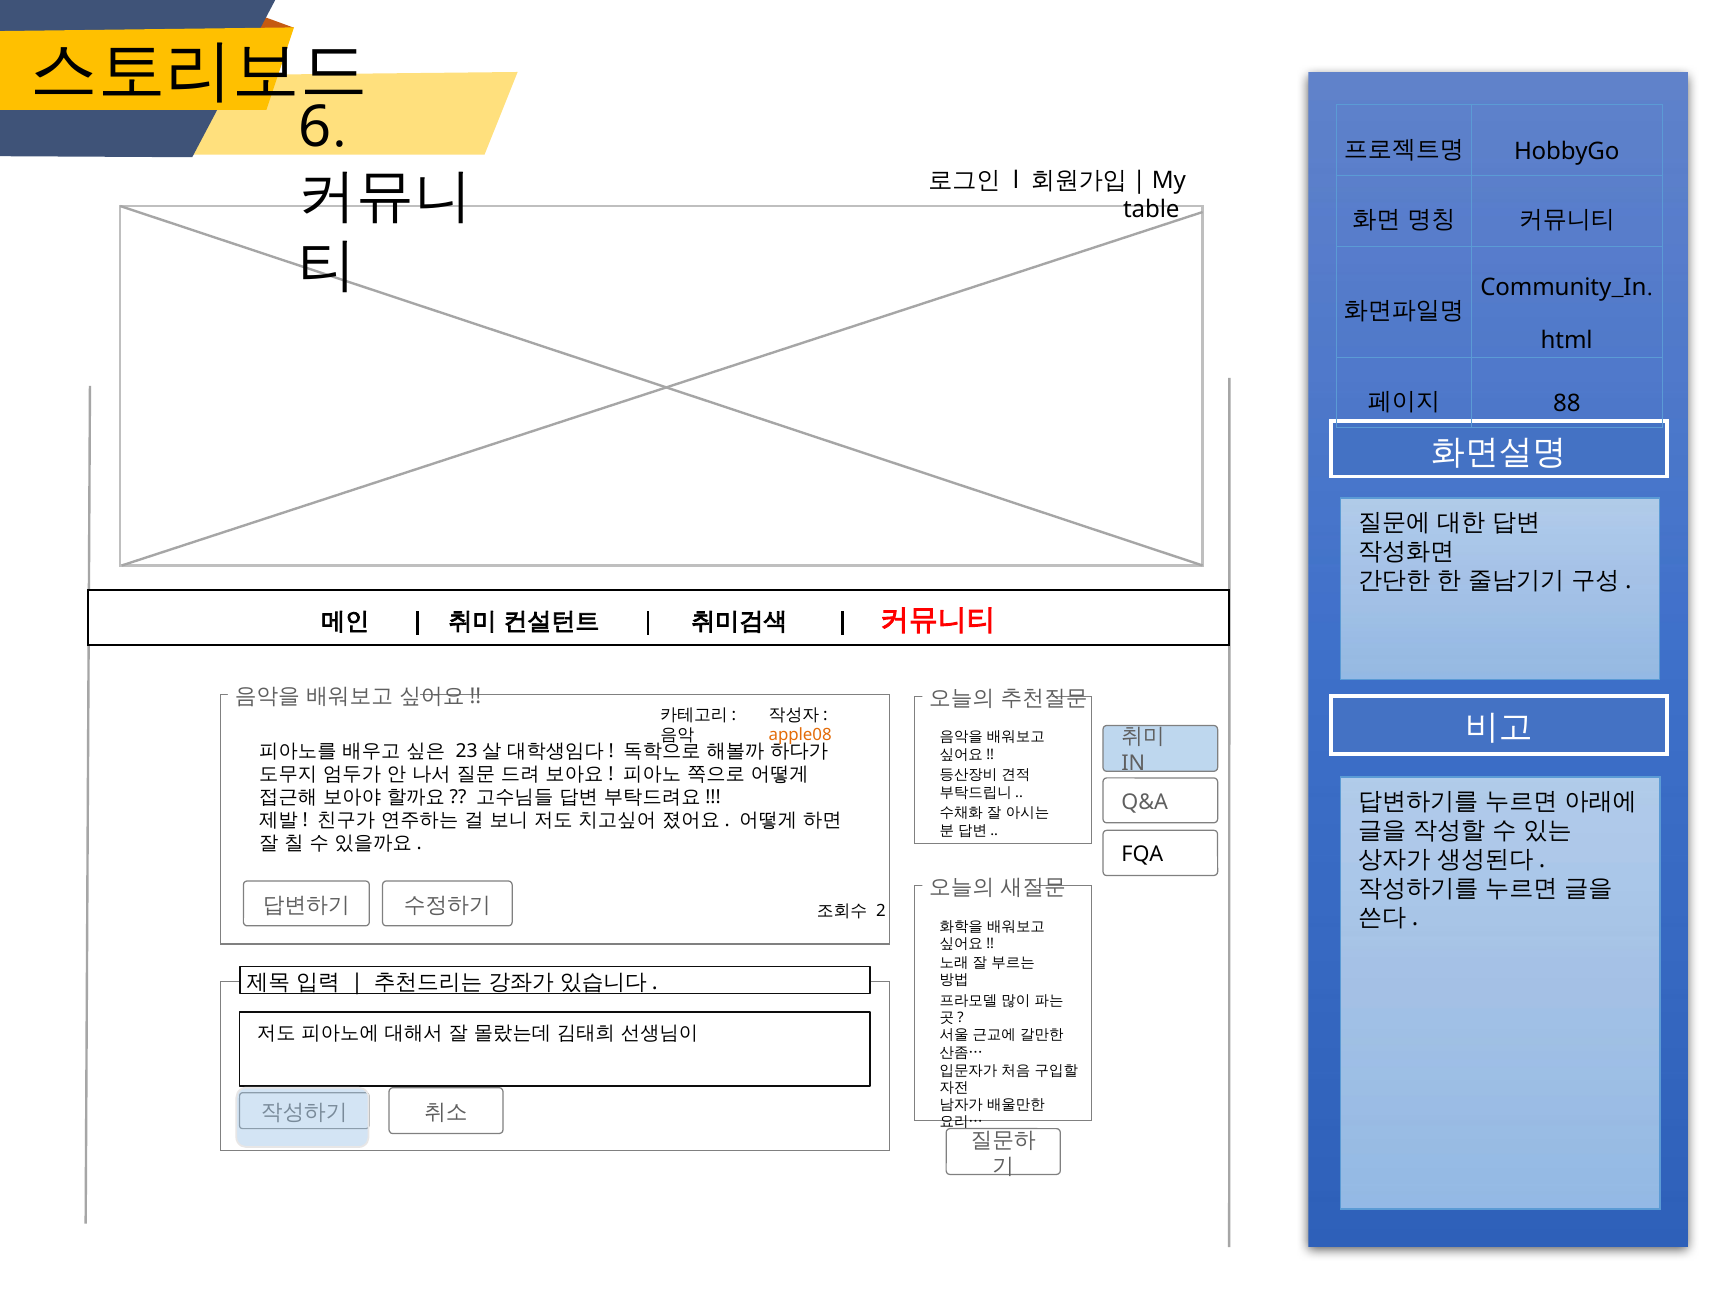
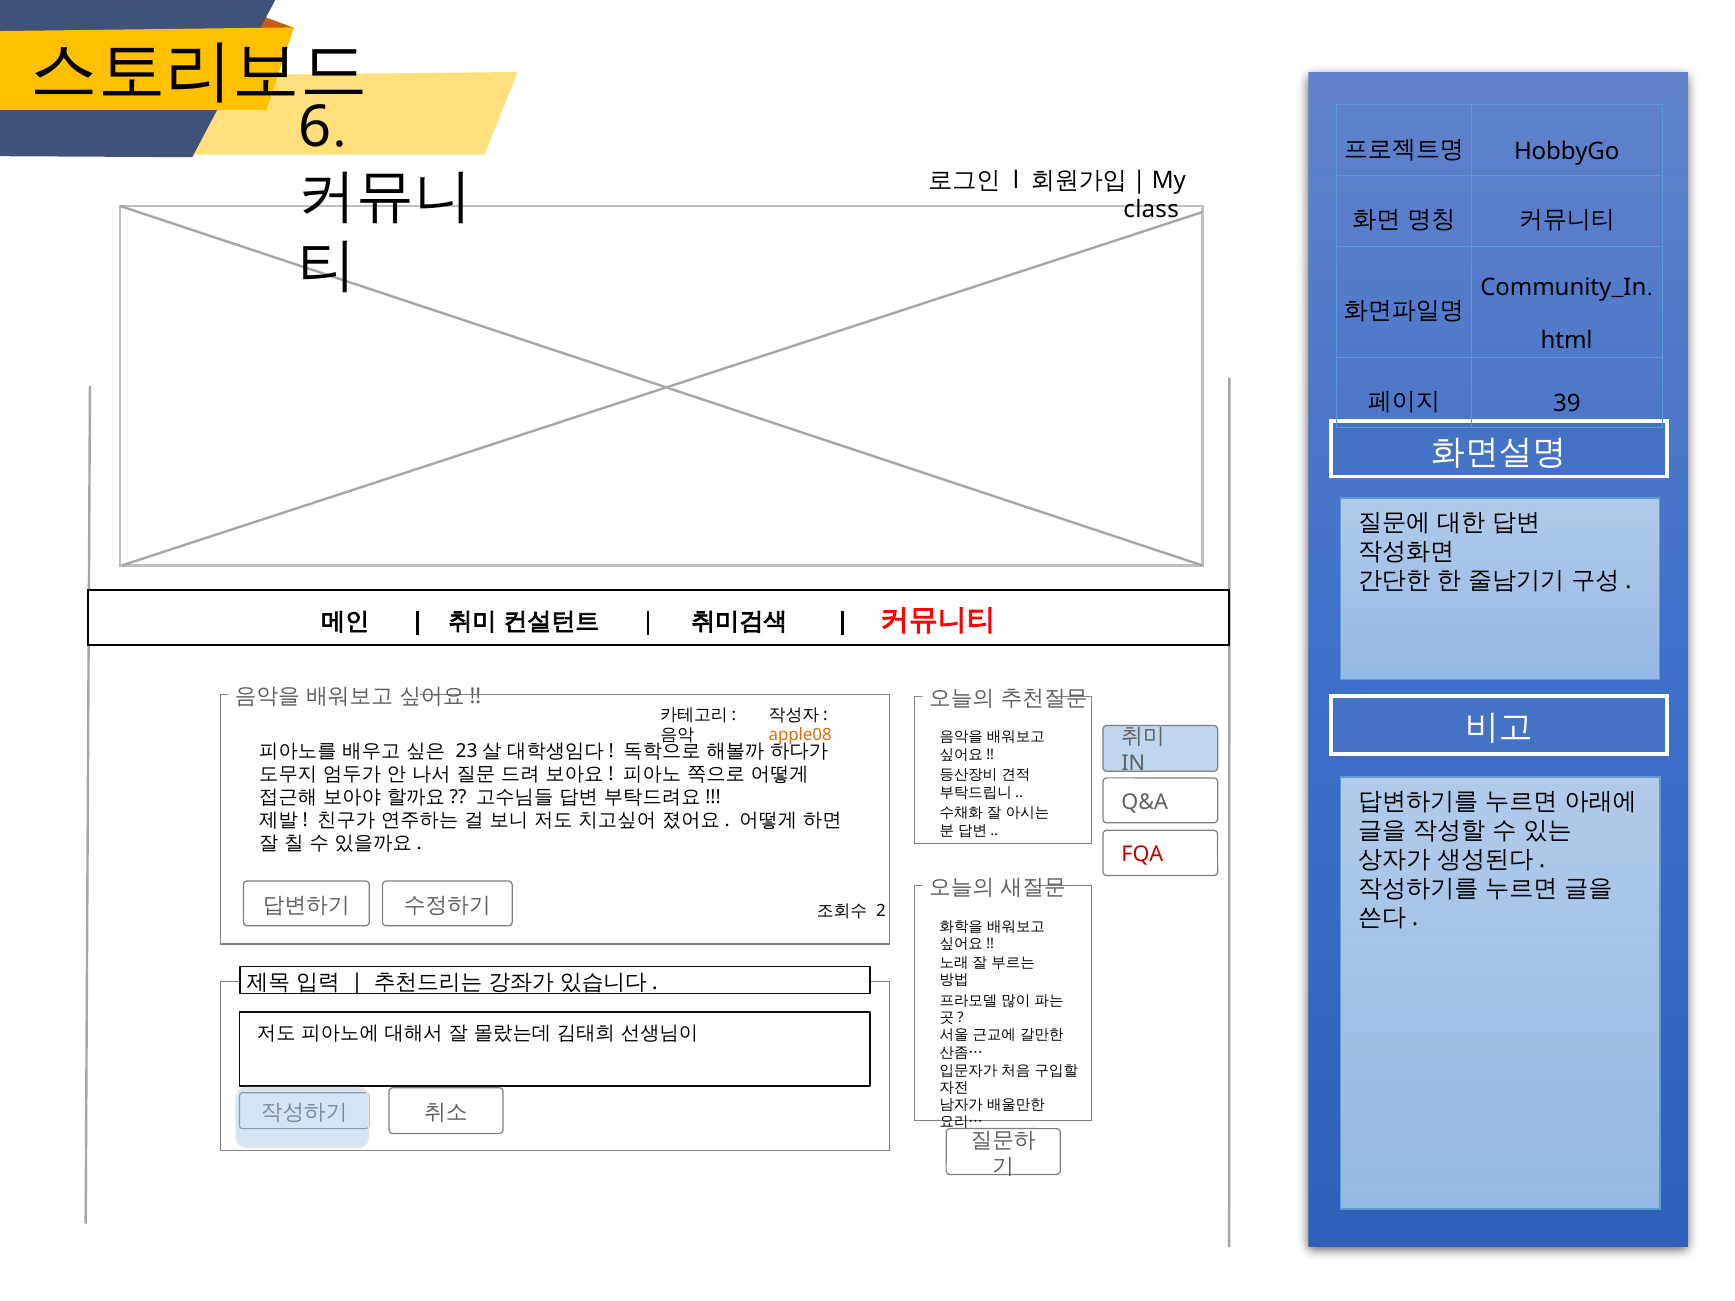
table: table -> class
88: 88 -> 39
FQA colour: black -> red
